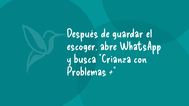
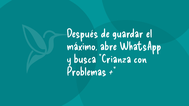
escoger: escoger -> máximo
